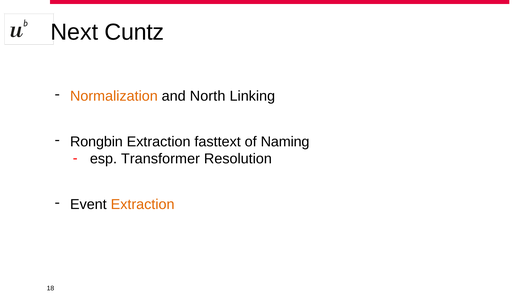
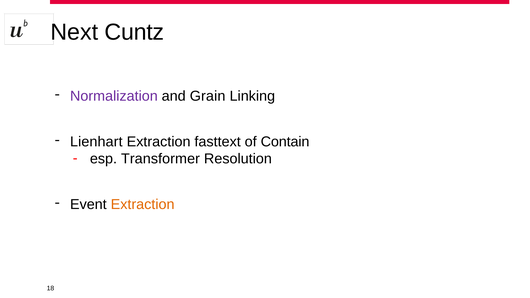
Normalization colour: orange -> purple
North: North -> Grain
Rongbin: Rongbin -> Lienhart
Naming: Naming -> Contain
